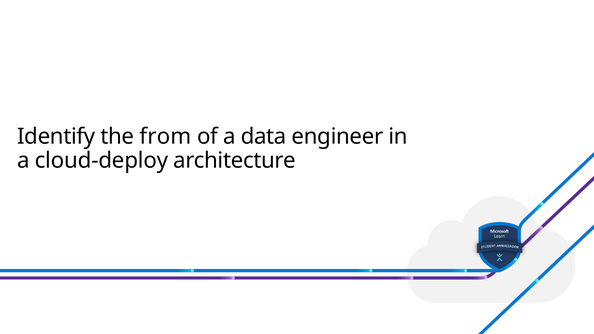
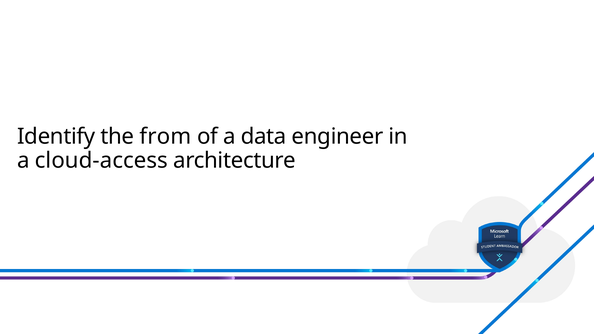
cloud-deploy: cloud-deploy -> cloud-access
